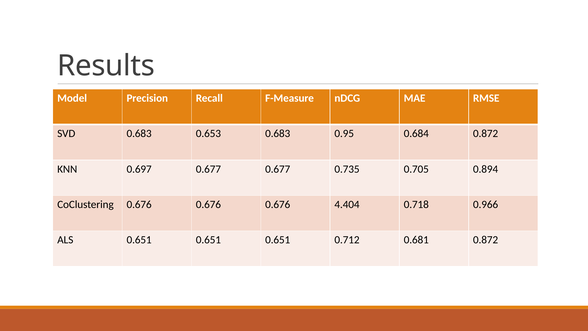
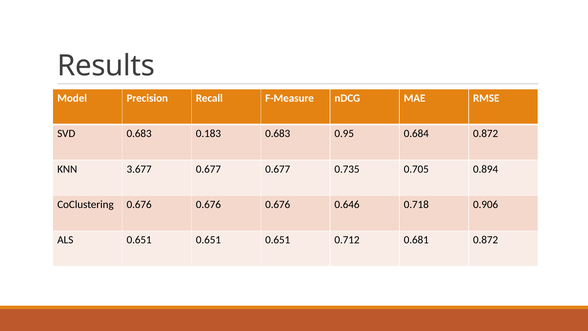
0.653: 0.653 -> 0.183
0.697: 0.697 -> 3.677
4.404: 4.404 -> 0.646
0.966: 0.966 -> 0.906
